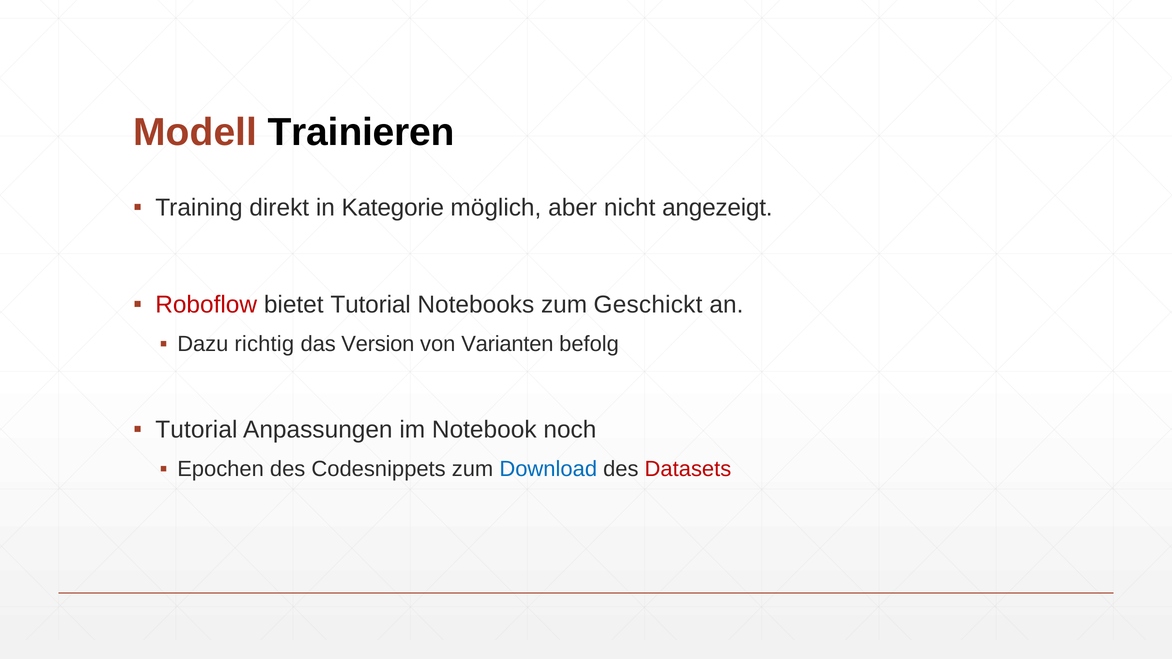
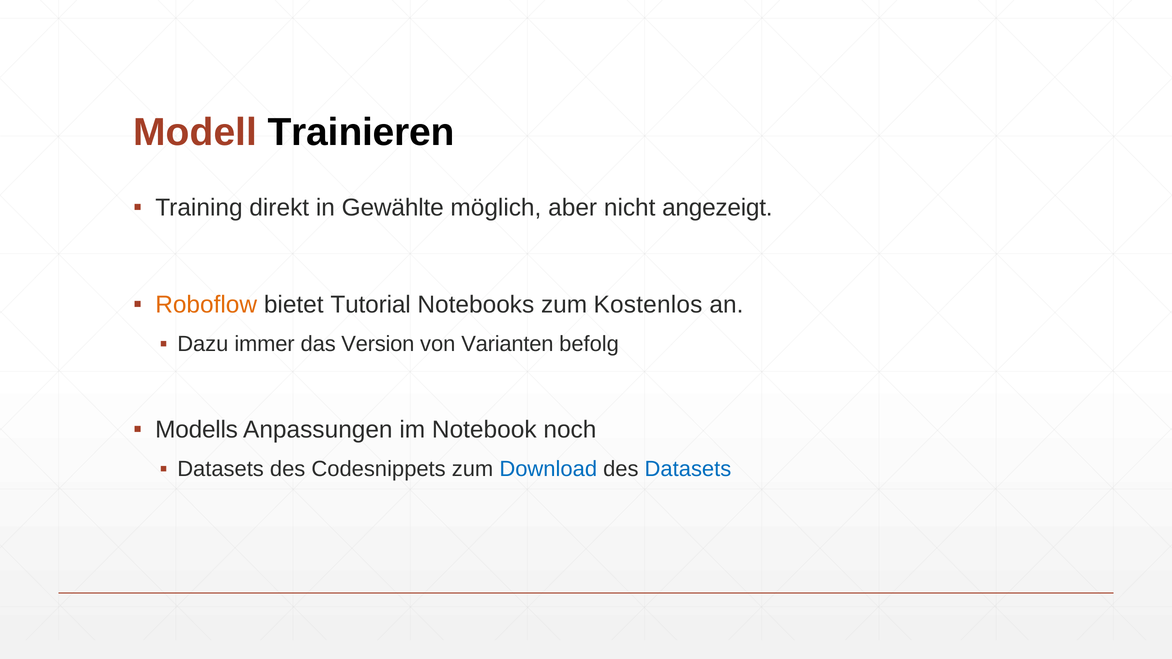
Kategorie: Kategorie -> Gewählte
Roboflow colour: red -> orange
Geschickt: Geschickt -> Kostenlos
richtig: richtig -> immer
Tutorial at (196, 430): Tutorial -> Modells
Epochen at (221, 469): Epochen -> Datasets
Datasets at (688, 469) colour: red -> blue
